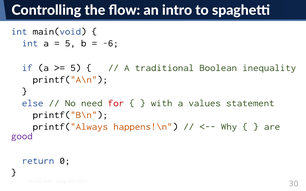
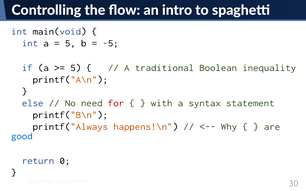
-6: -6 -> -5
values: values -> syntax
good colour: purple -> blue
